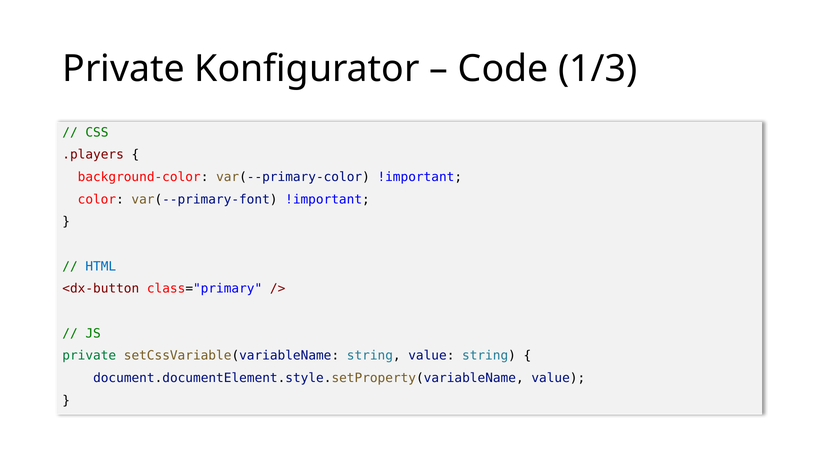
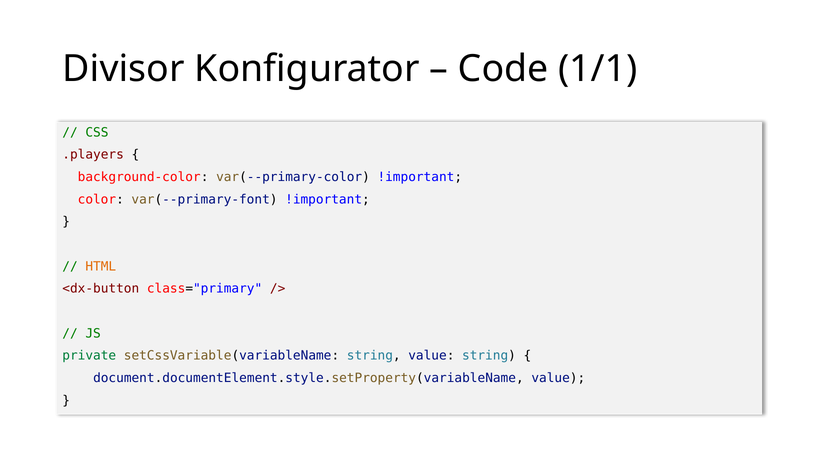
Private at (124, 69): Private -> Divisor
1/3: 1/3 -> 1/1
HTML colour: blue -> orange
